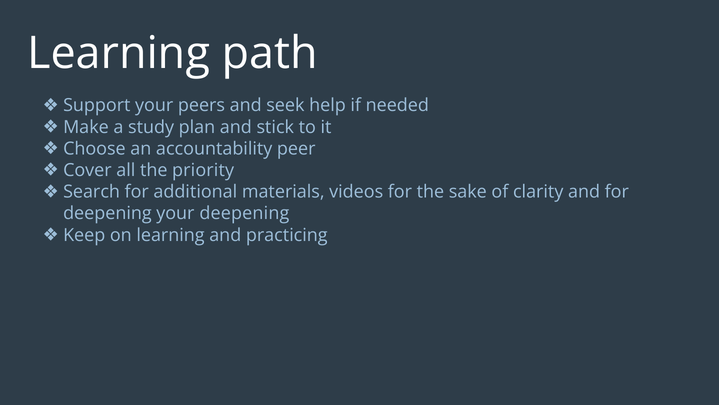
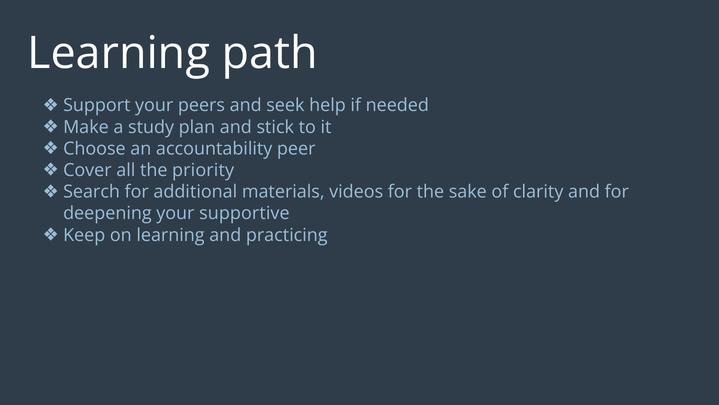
your deepening: deepening -> supportive
